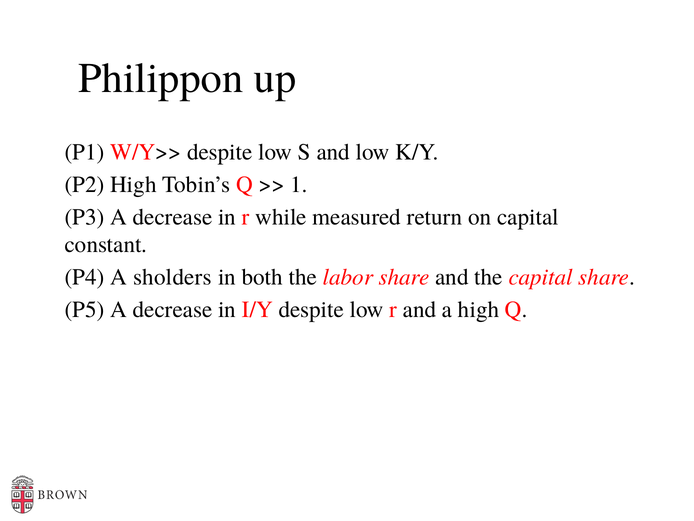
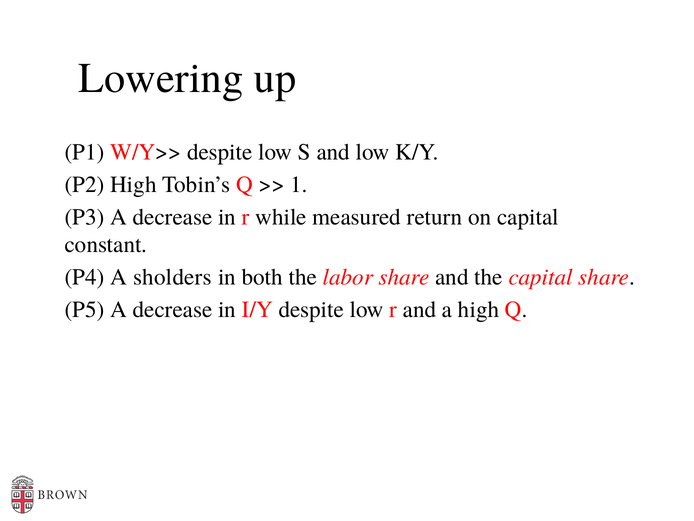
Philippon: Philippon -> Lowering
